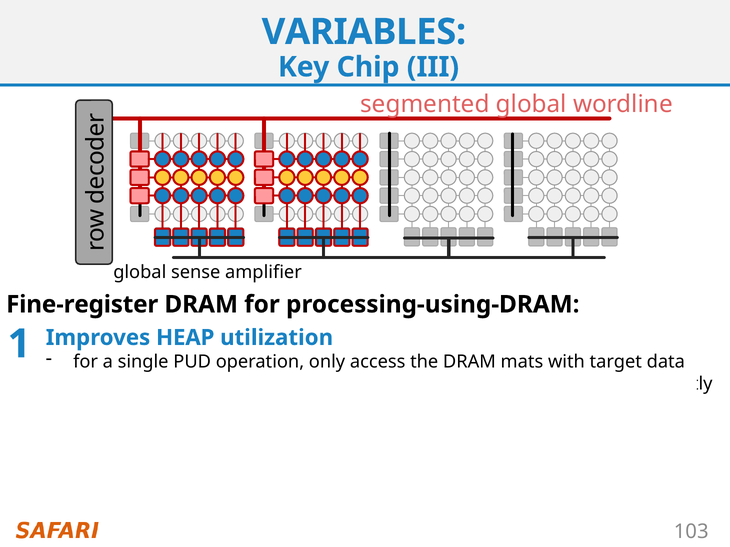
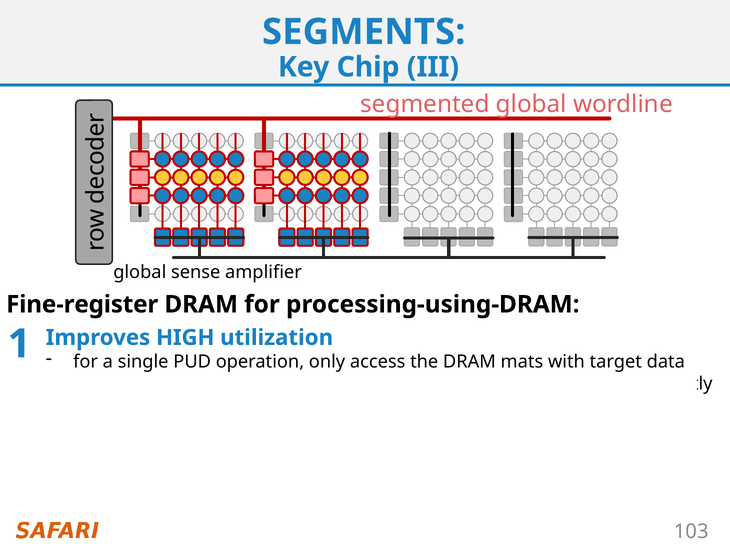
VARIABLES: VARIABLES -> SEGMENTS
HEAP: HEAP -> HIGH
